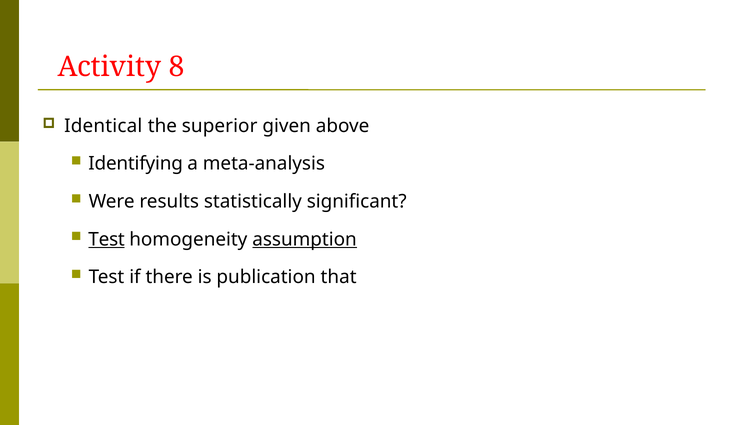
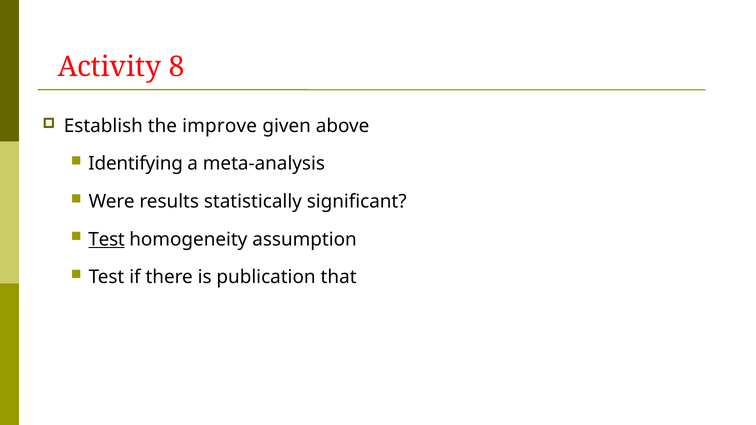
Identical: Identical -> Establish
superior: superior -> improve
assumption underline: present -> none
